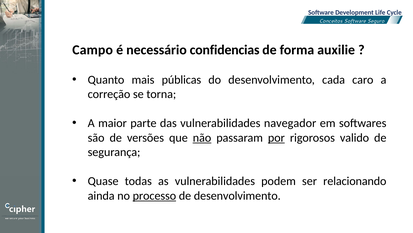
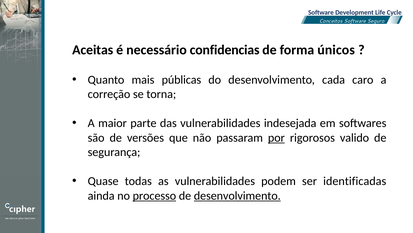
Campo: Campo -> Aceitas
auxilie: auxilie -> únicos
navegador: navegador -> indesejada
não underline: present -> none
relacionando: relacionando -> identificadas
desenvolvimento at (237, 195) underline: none -> present
